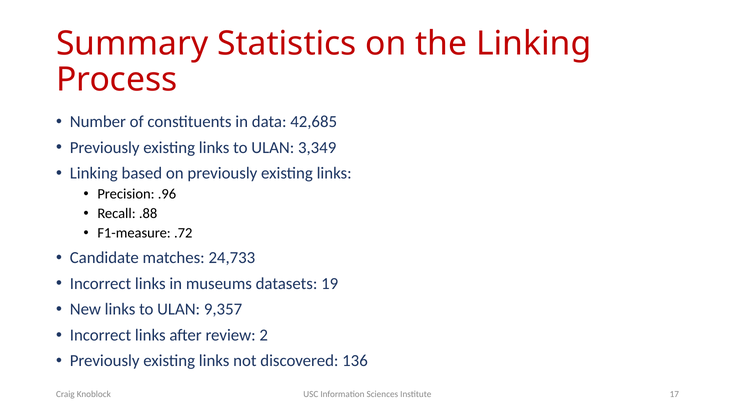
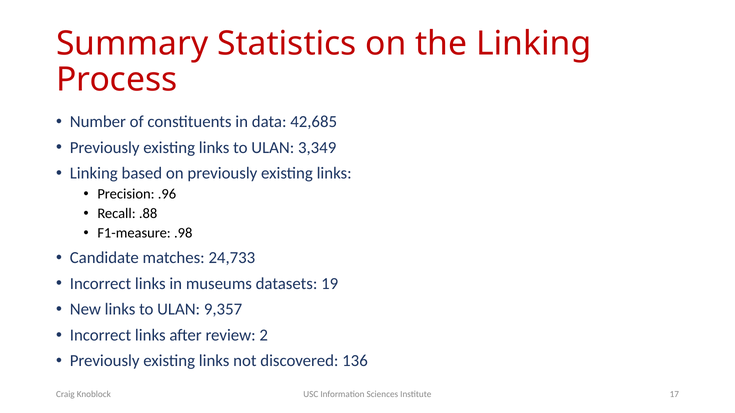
.72: .72 -> .98
